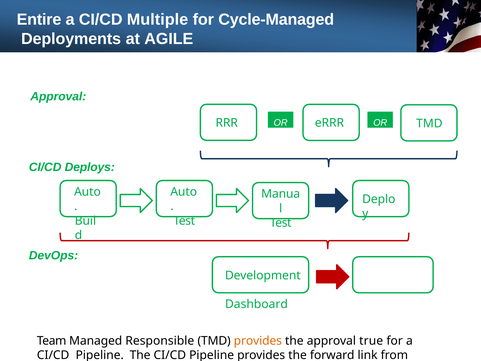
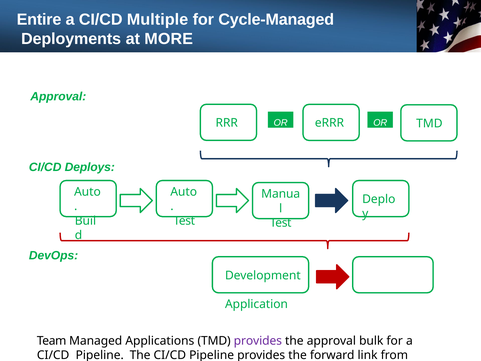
AGILE: AGILE -> MORE
Dashboard: Dashboard -> Application
Responsible: Responsible -> Applications
provides at (258, 341) colour: orange -> purple
true: true -> bulk
